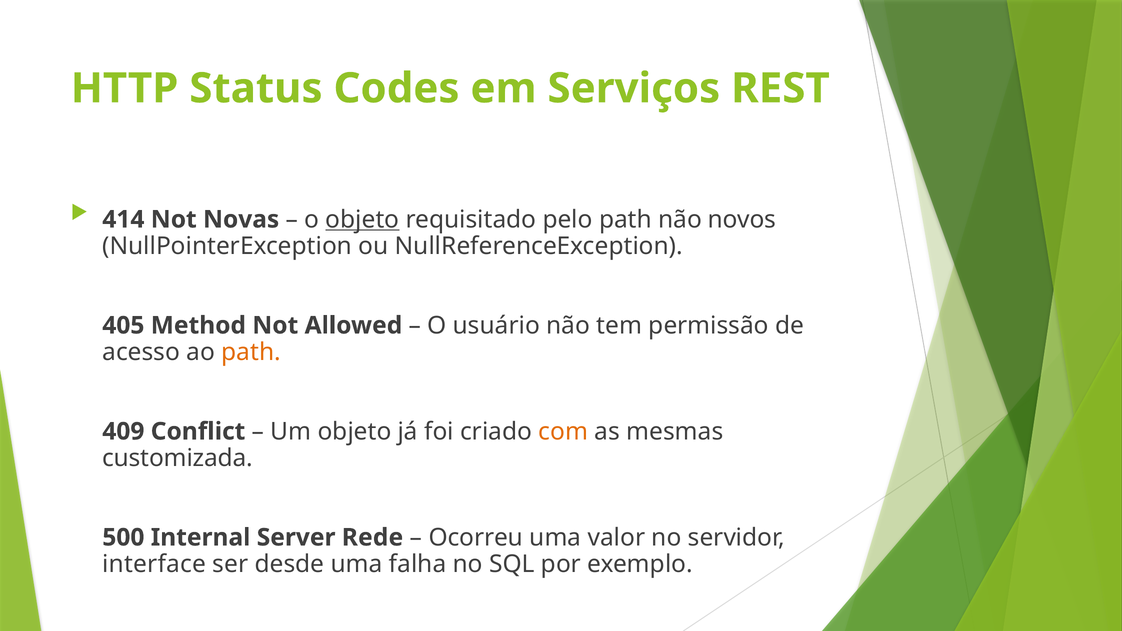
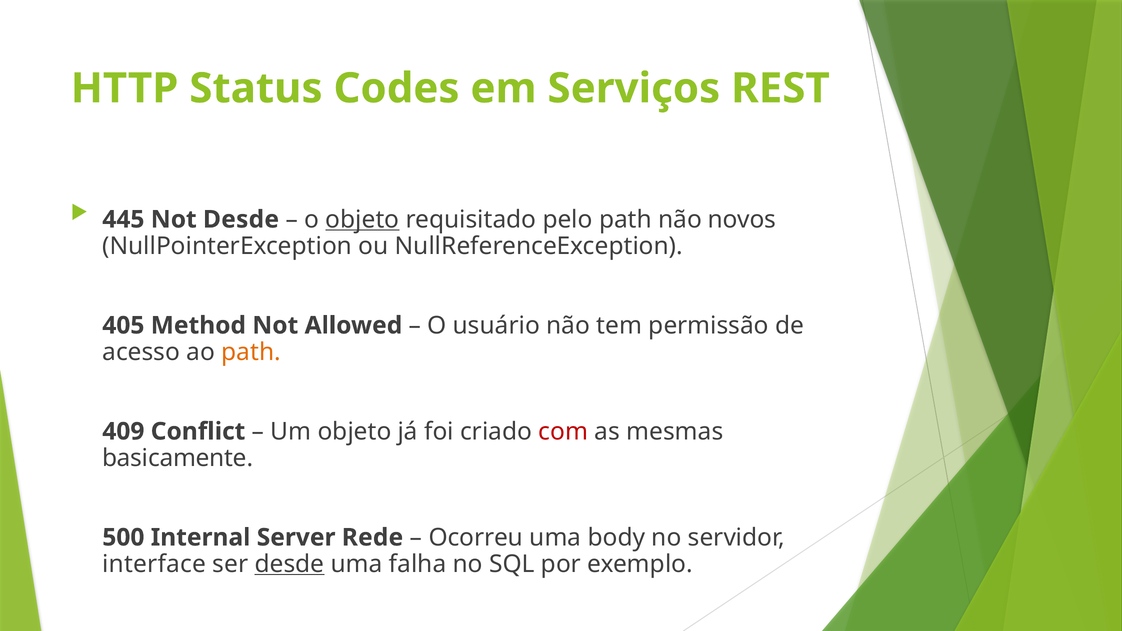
414: 414 -> 445
Not Novas: Novas -> Desde
com colour: orange -> red
customizada: customizada -> basicamente
valor: valor -> body
desde at (289, 564) underline: none -> present
